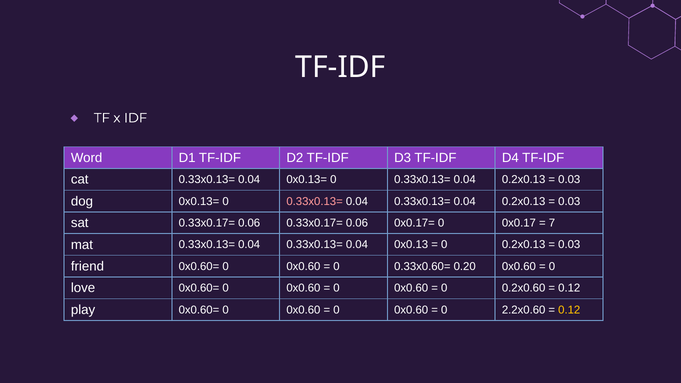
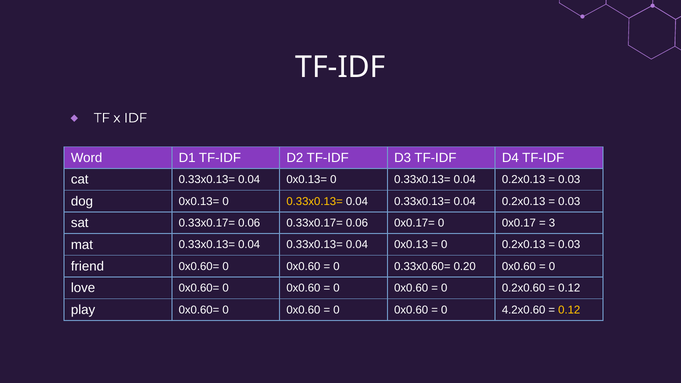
0.33x0.13= at (315, 201) colour: pink -> yellow
7: 7 -> 3
2.2x0.60: 2.2x0.60 -> 4.2x0.60
